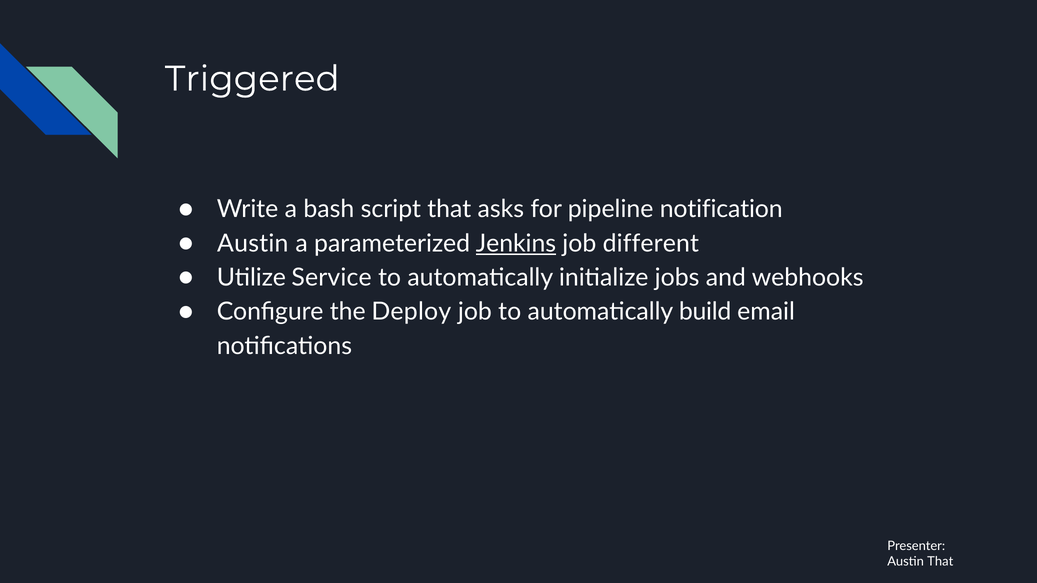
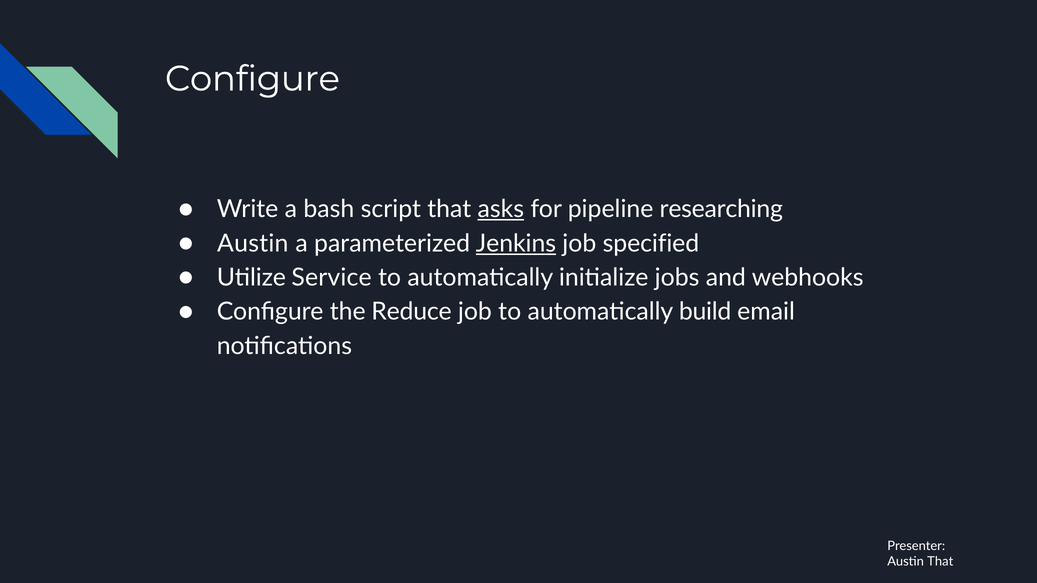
Triggered at (252, 79): Triggered -> Configure
asks underline: none -> present
notification: notification -> researching
different: different -> specified
Deploy: Deploy -> Reduce
